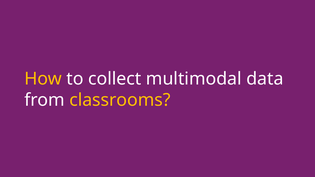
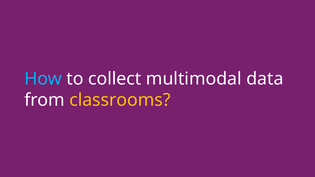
How colour: yellow -> light blue
